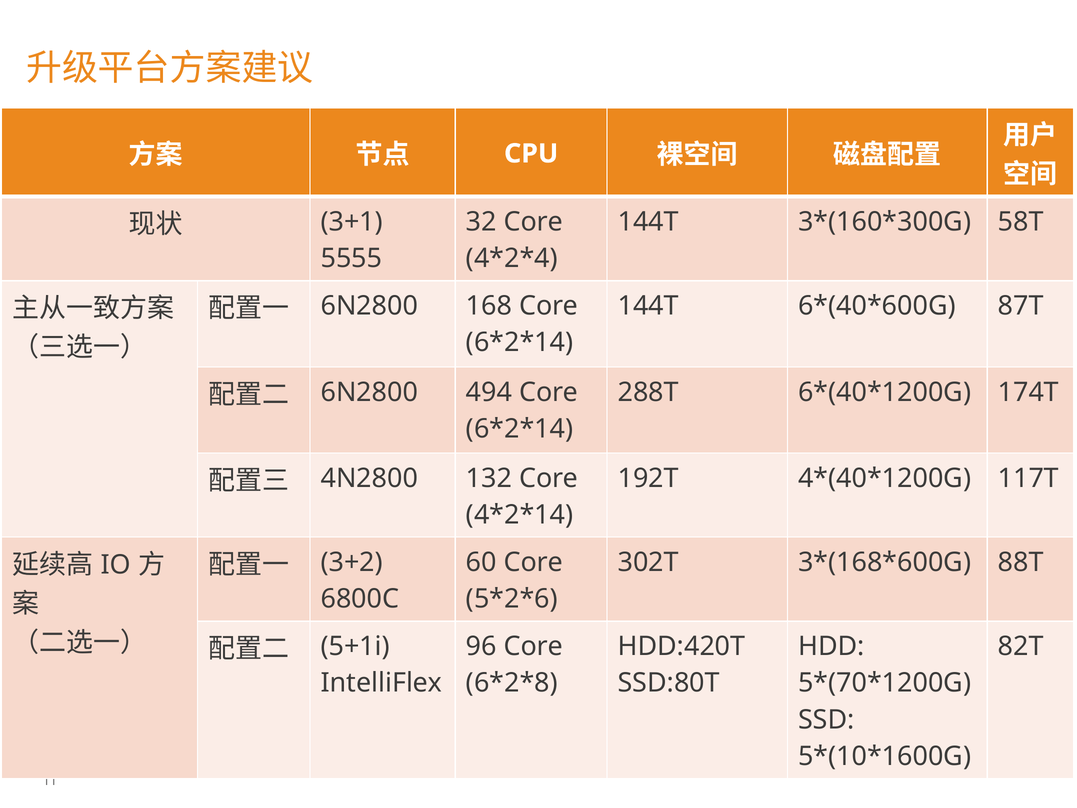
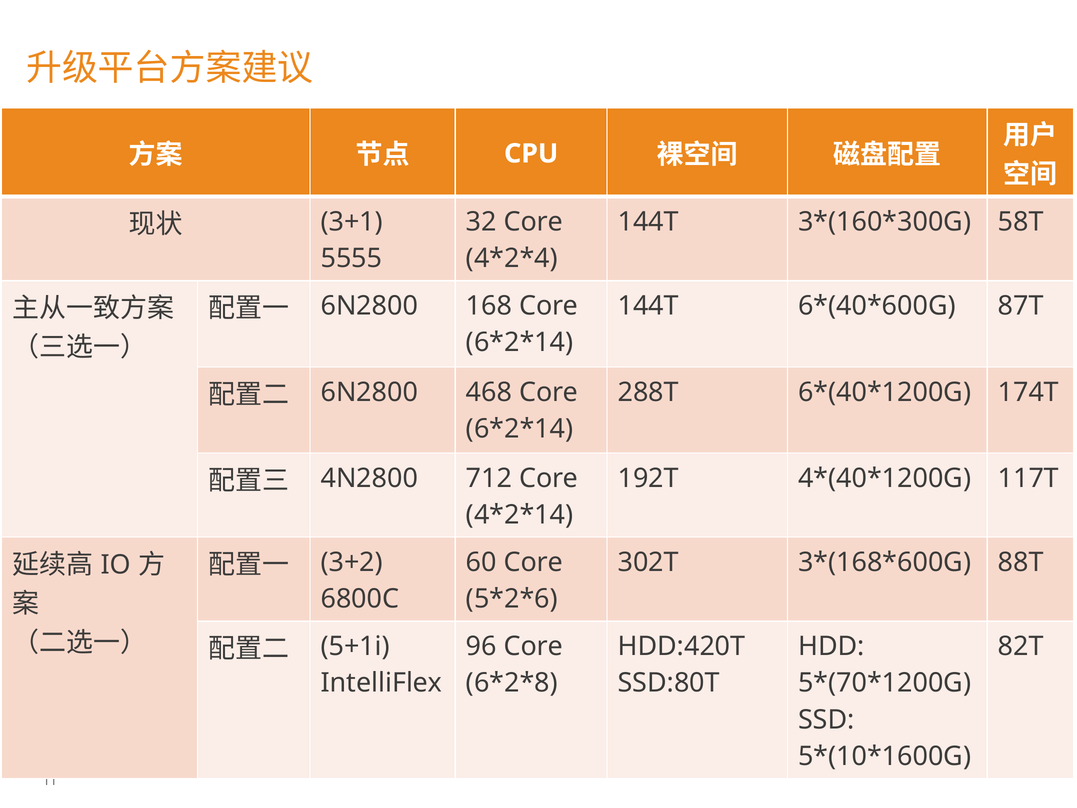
494: 494 -> 468
132: 132 -> 712
